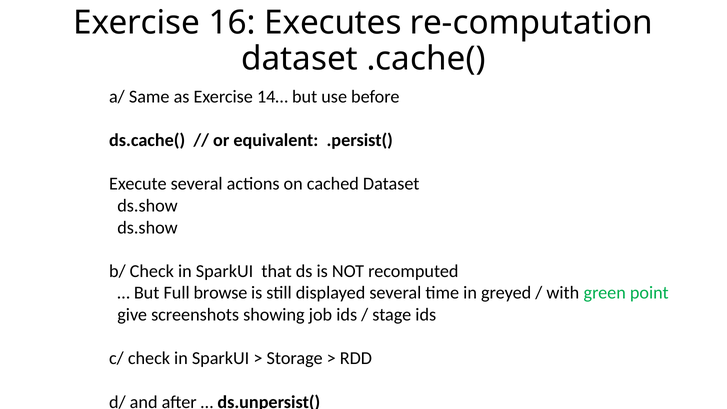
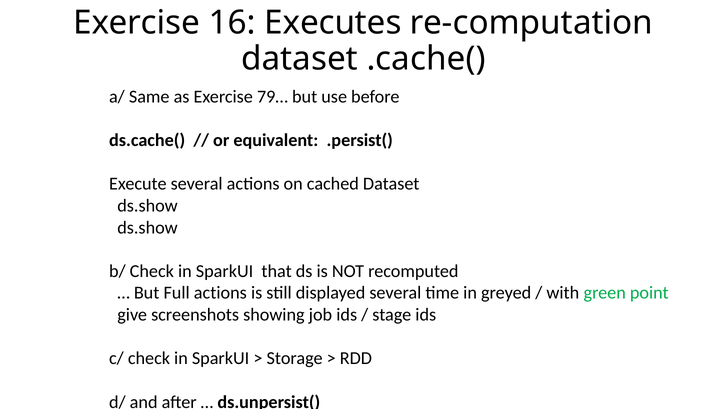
14…: 14… -> 79…
Full browse: browse -> actions
